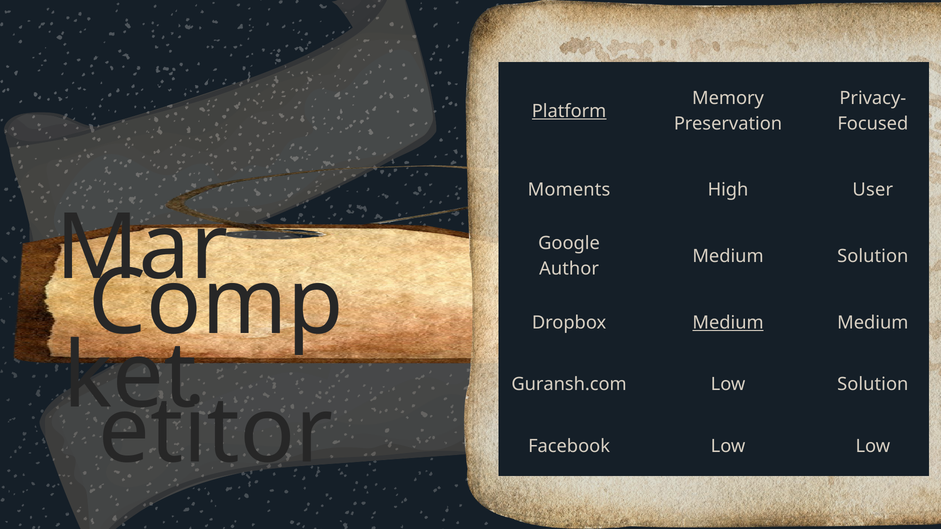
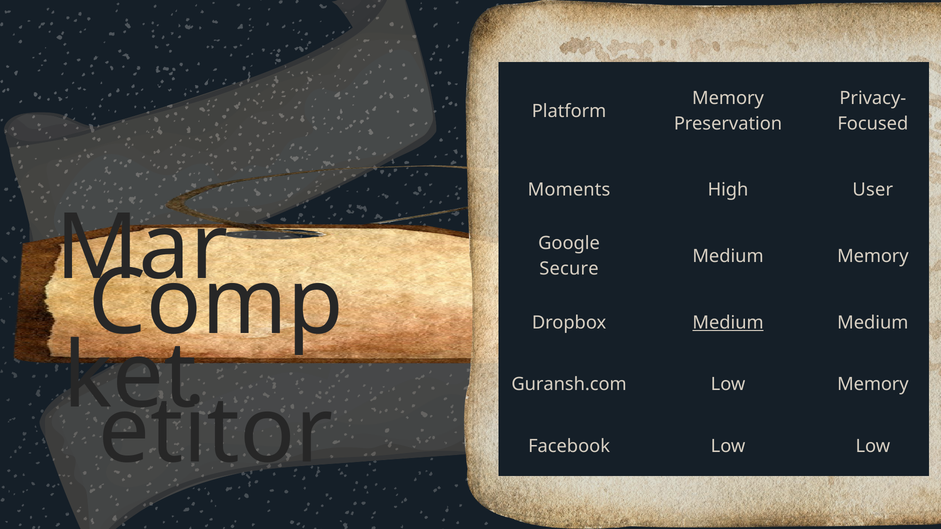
Platform underline: present -> none
Medium Solution: Solution -> Memory
Author: Author -> Secure
Low Solution: Solution -> Memory
